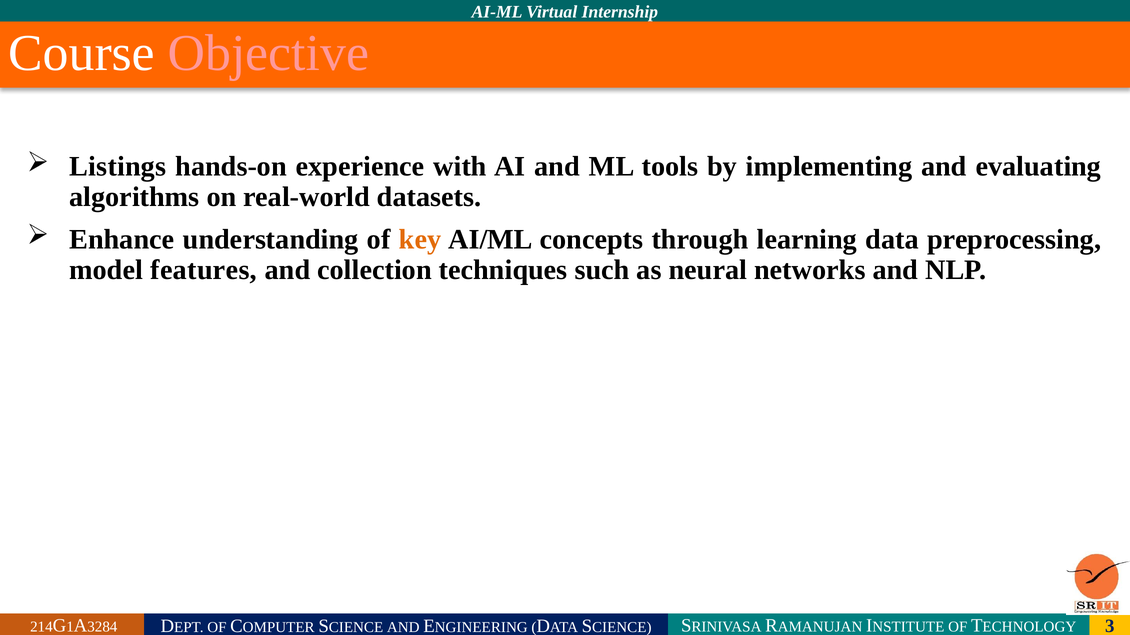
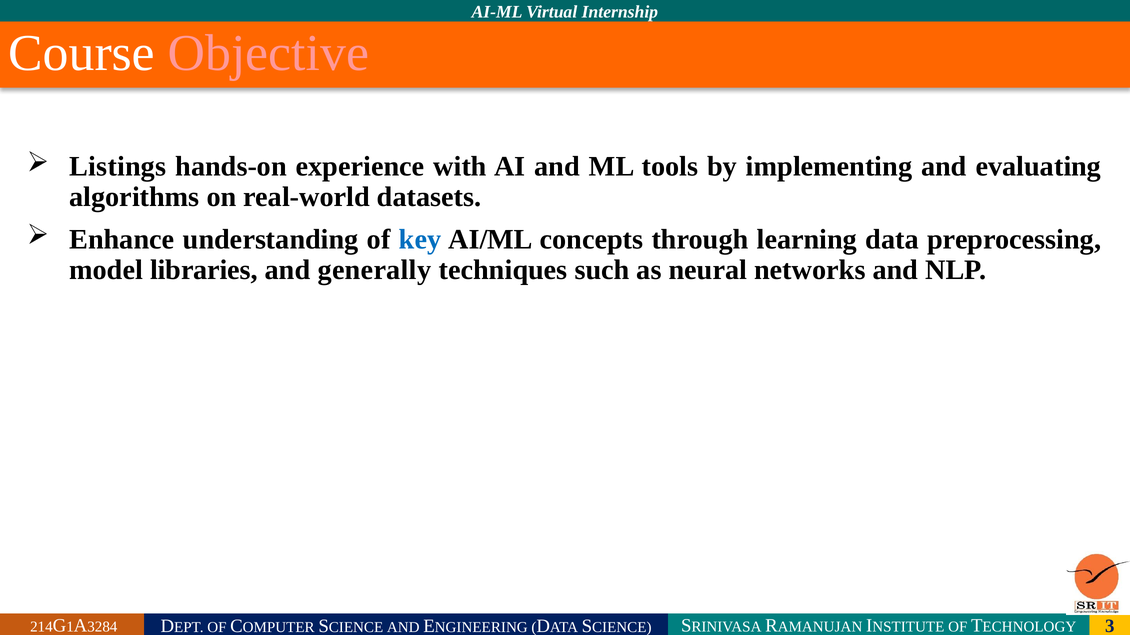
key colour: orange -> blue
features: features -> libraries
collection: collection -> generally
